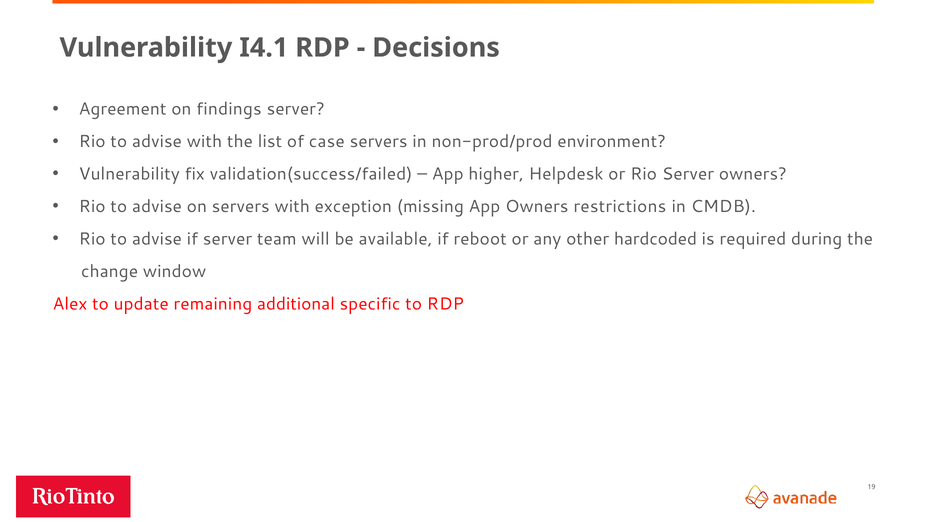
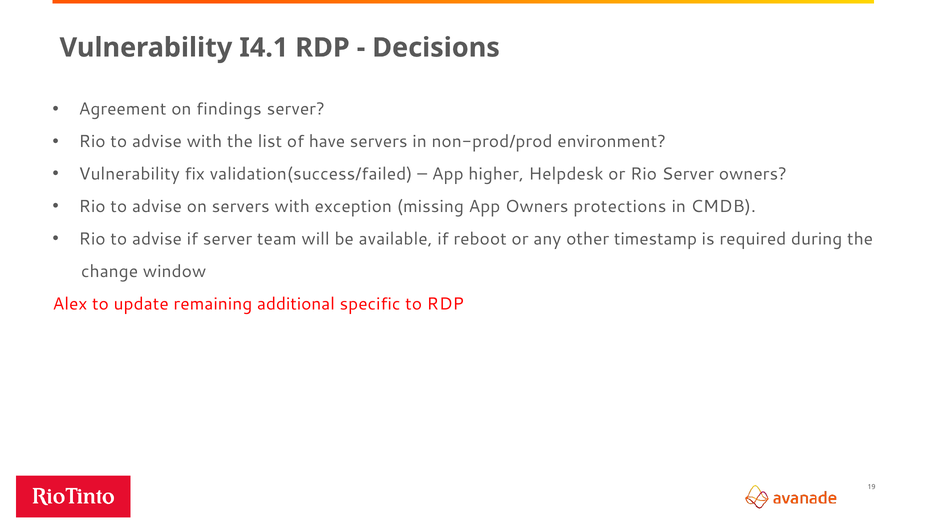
case: case -> have
restrictions: restrictions -> protections
hardcoded: hardcoded -> timestamp
